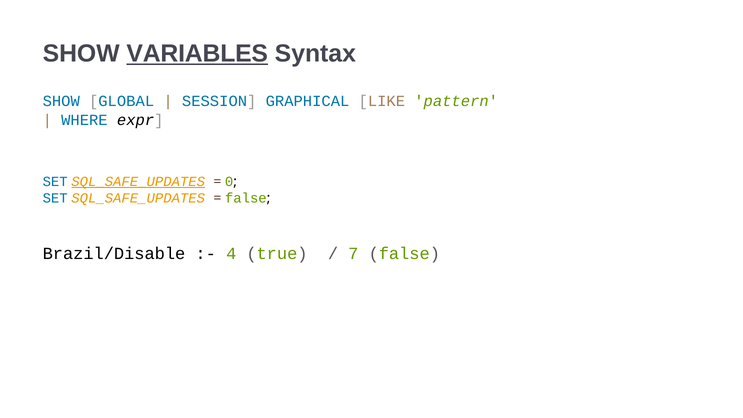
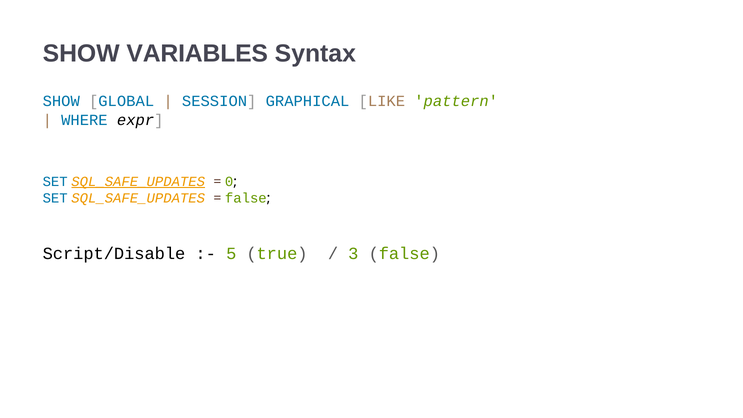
VARIABLES underline: present -> none
Brazil/Disable: Brazil/Disable -> Script/Disable
4: 4 -> 5
7: 7 -> 3
